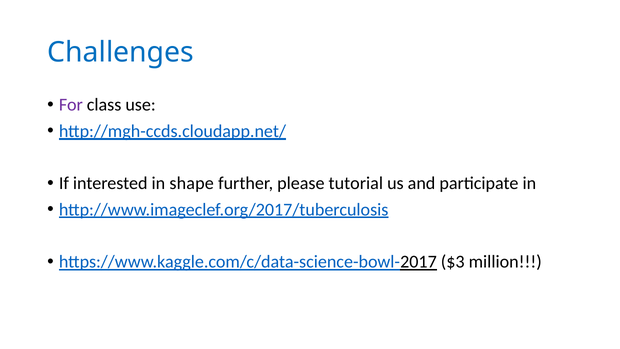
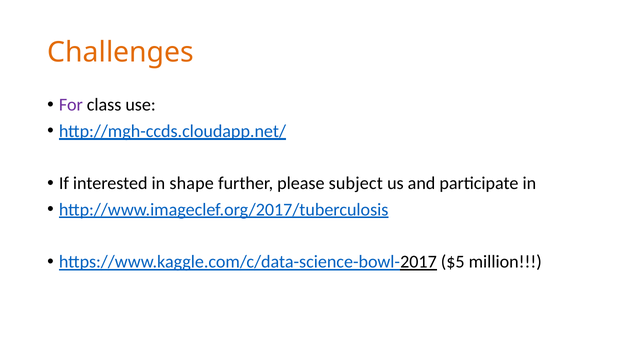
Challenges colour: blue -> orange
tutorial: tutorial -> subject
$3: $3 -> $5
